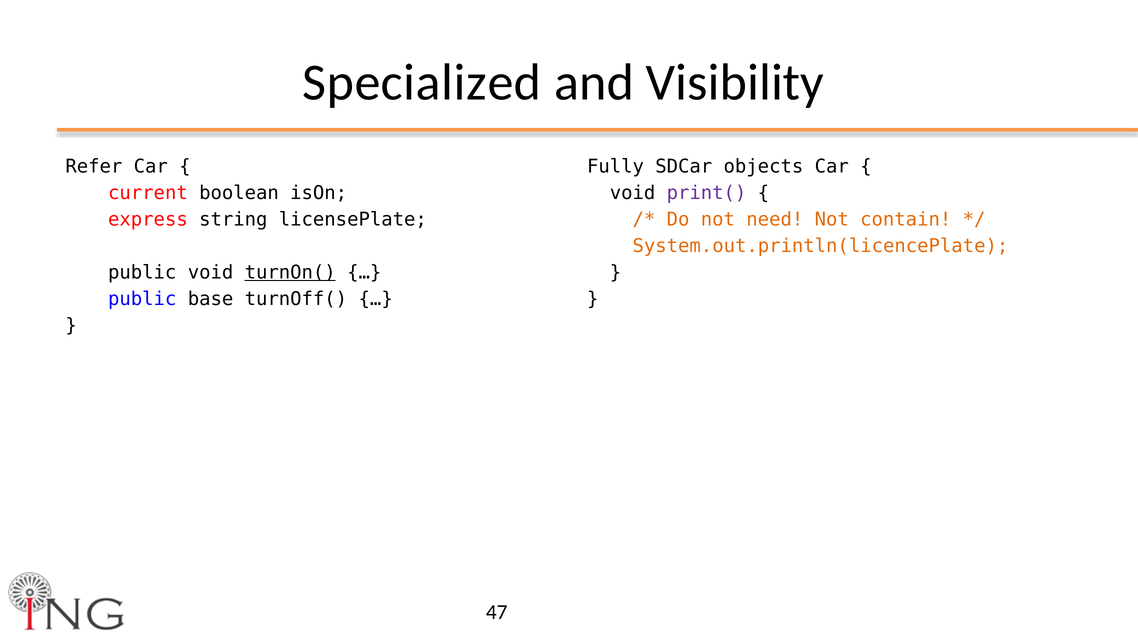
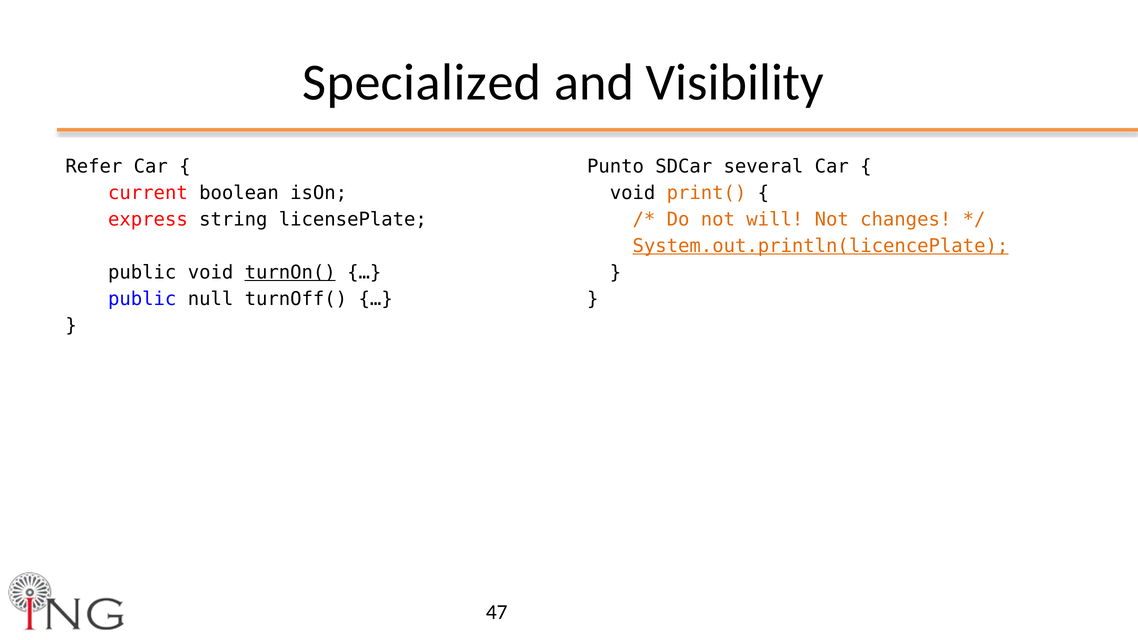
Fully: Fully -> Punto
objects: objects -> several
print( colour: purple -> orange
need: need -> will
contain: contain -> changes
System.out.println(licencePlate underline: none -> present
base: base -> null
